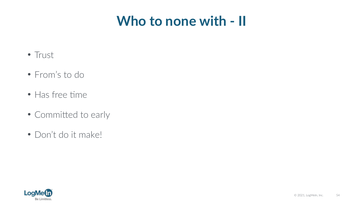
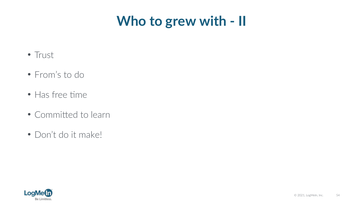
none: none -> grew
early: early -> learn
